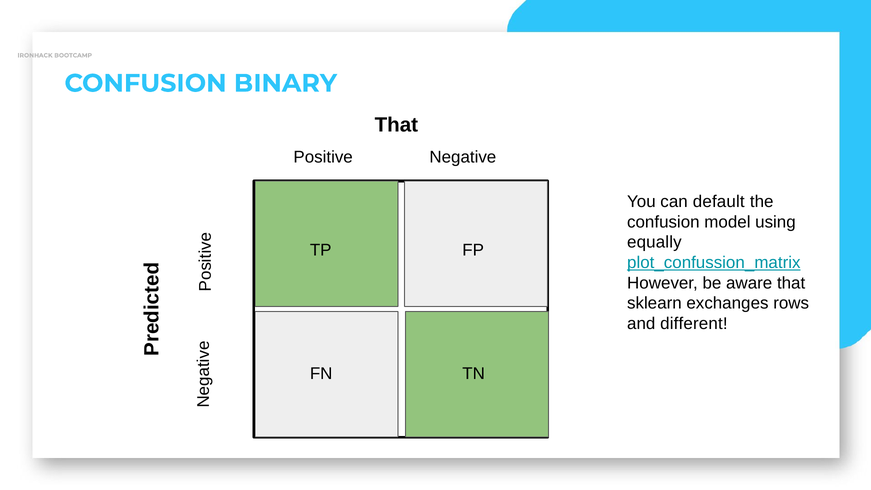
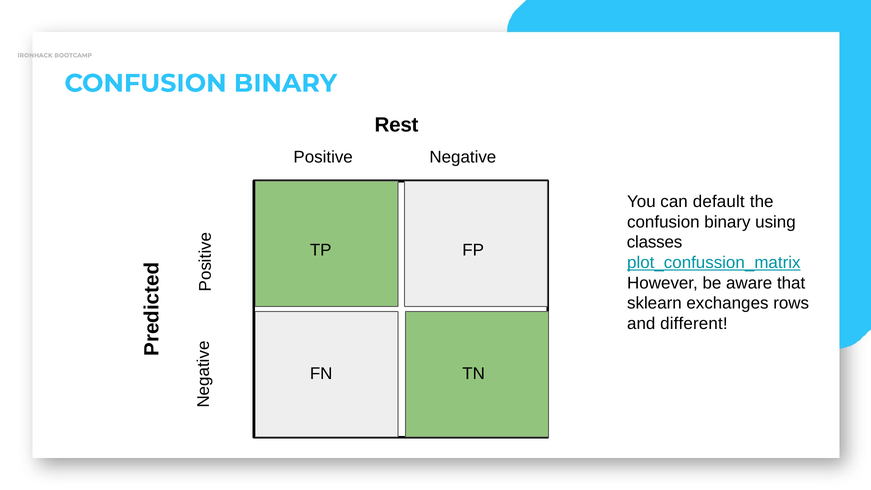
That at (396, 125): That -> Rest
model at (727, 222): model -> binary
equally: equally -> classes
